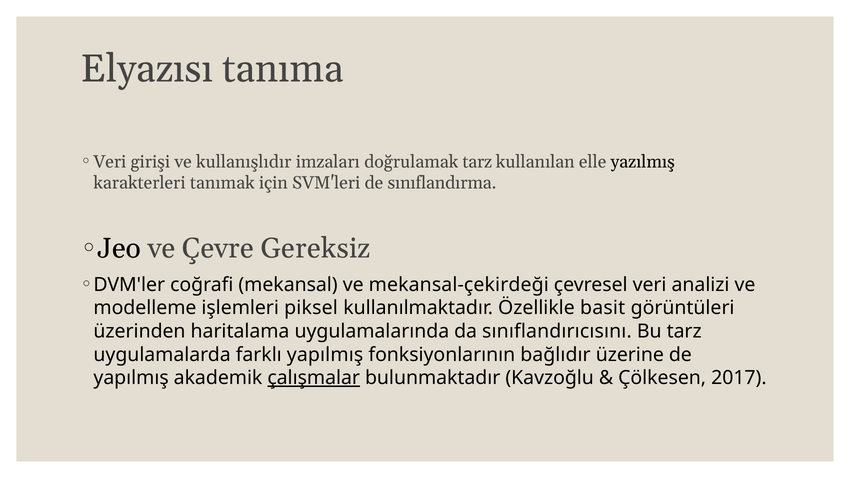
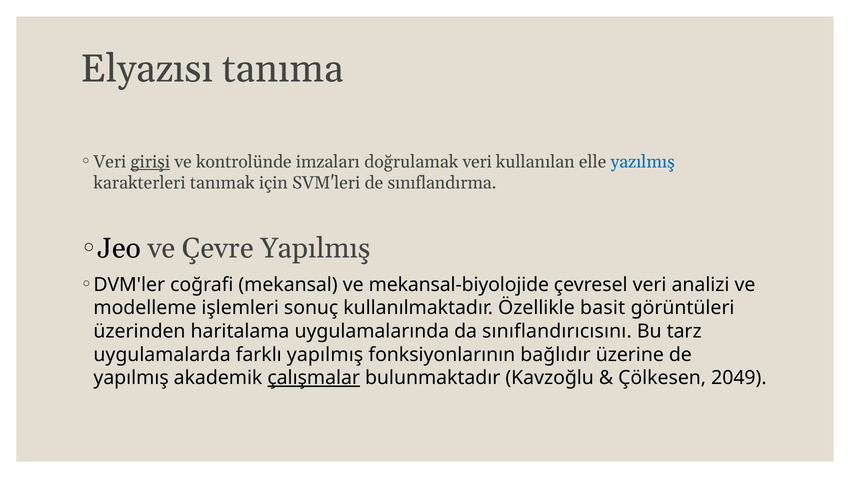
girişi underline: none -> present
kullanışlıdır: kullanışlıdır -> kontrolünde
doğrulamak tarz: tarz -> veri
yazılmış colour: black -> blue
Çevre Gereksiz: Gereksiz -> Yapılmış
mekansal-çekirdeği: mekansal-çekirdeği -> mekansal-biyolojide
piksel: piksel -> sonuç
2017: 2017 -> 2049
